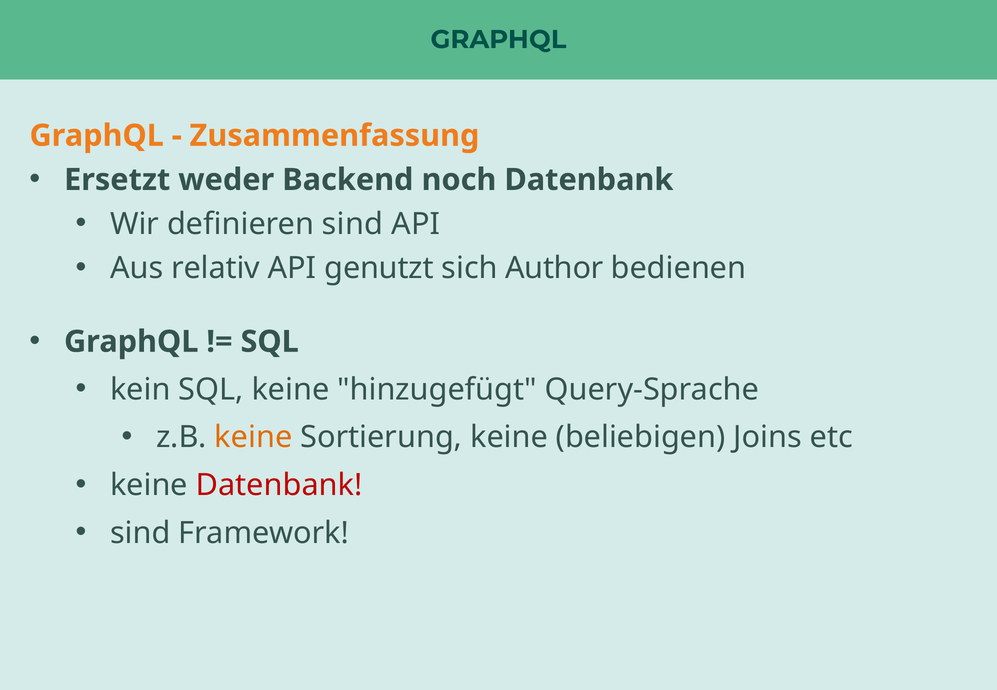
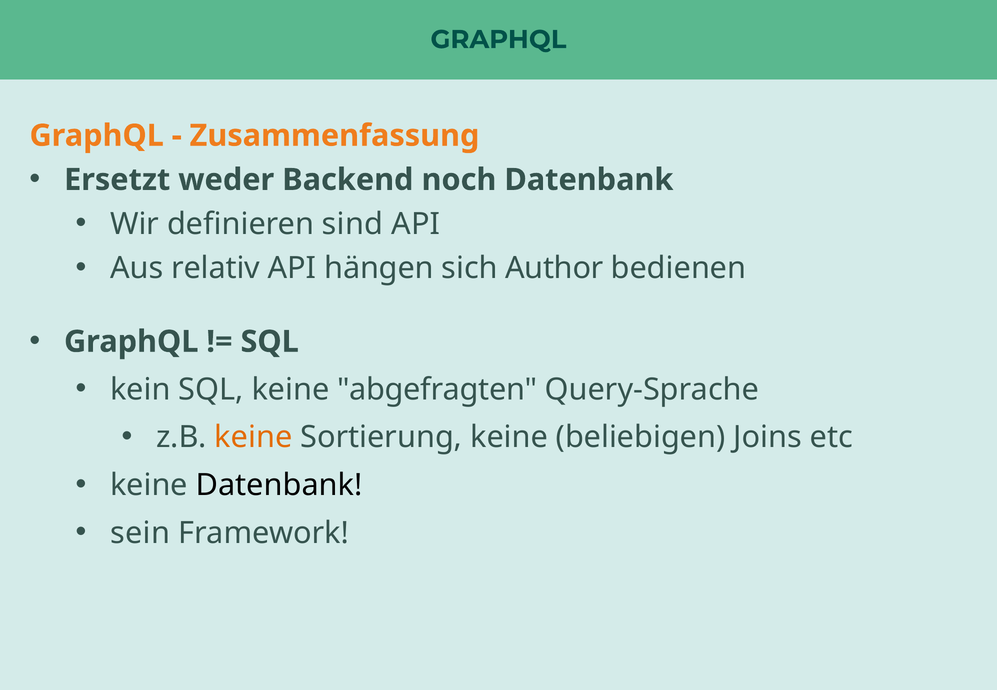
genutzt: genutzt -> hängen
hinzugefügt: hinzugefügt -> abgefragten
Datenbank at (279, 485) colour: red -> black
sind at (140, 533): sind -> sein
